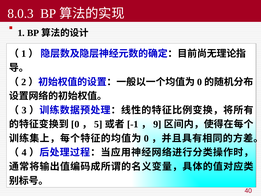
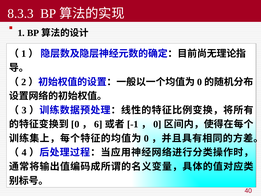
8.0.3: 8.0.3 -> 8.3.3
5: 5 -> 6
9 at (157, 124): 9 -> 0
